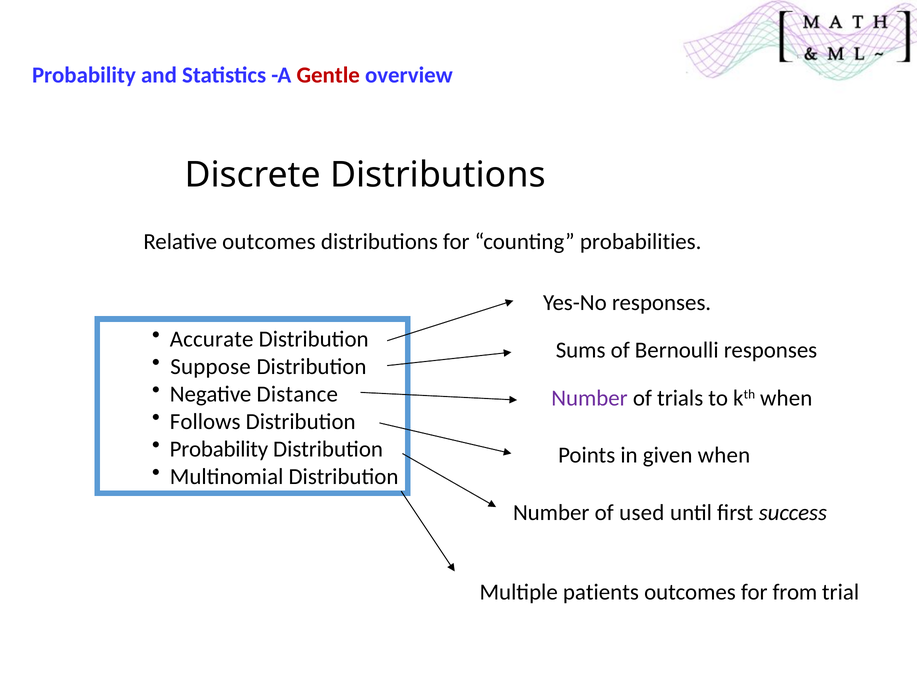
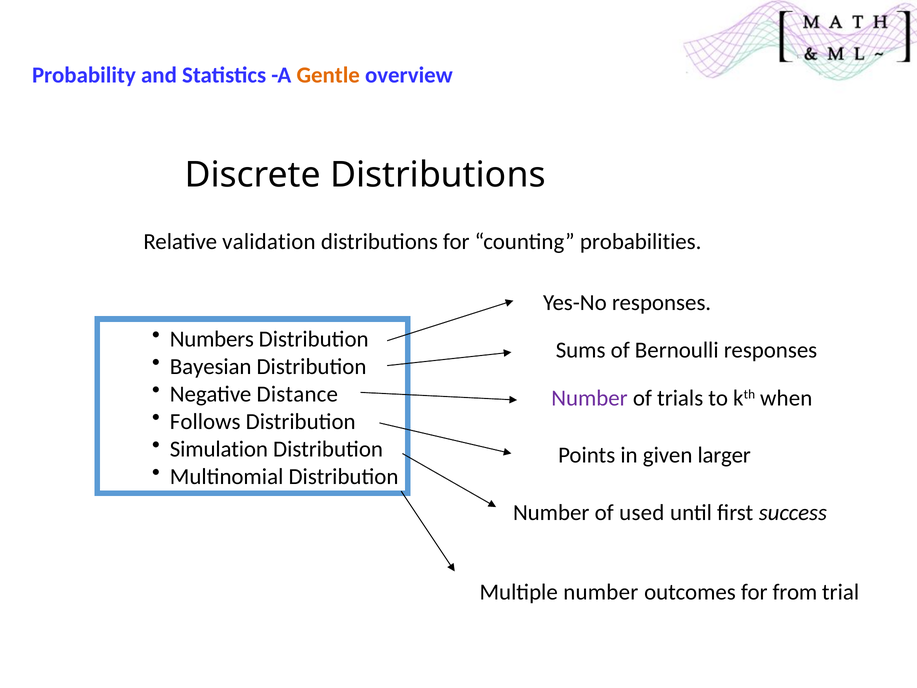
Gentle colour: red -> orange
Relative outcomes: outcomes -> validation
Accurate: Accurate -> Numbers
Suppose: Suppose -> Bayesian
Probability at (219, 449): Probability -> Simulation
given when: when -> larger
Multiple patients: patients -> number
